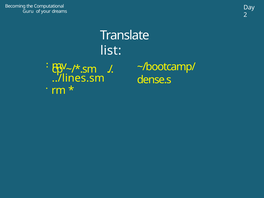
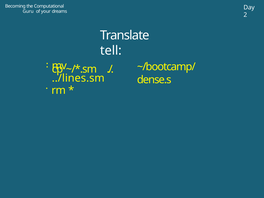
list: list -> tell
